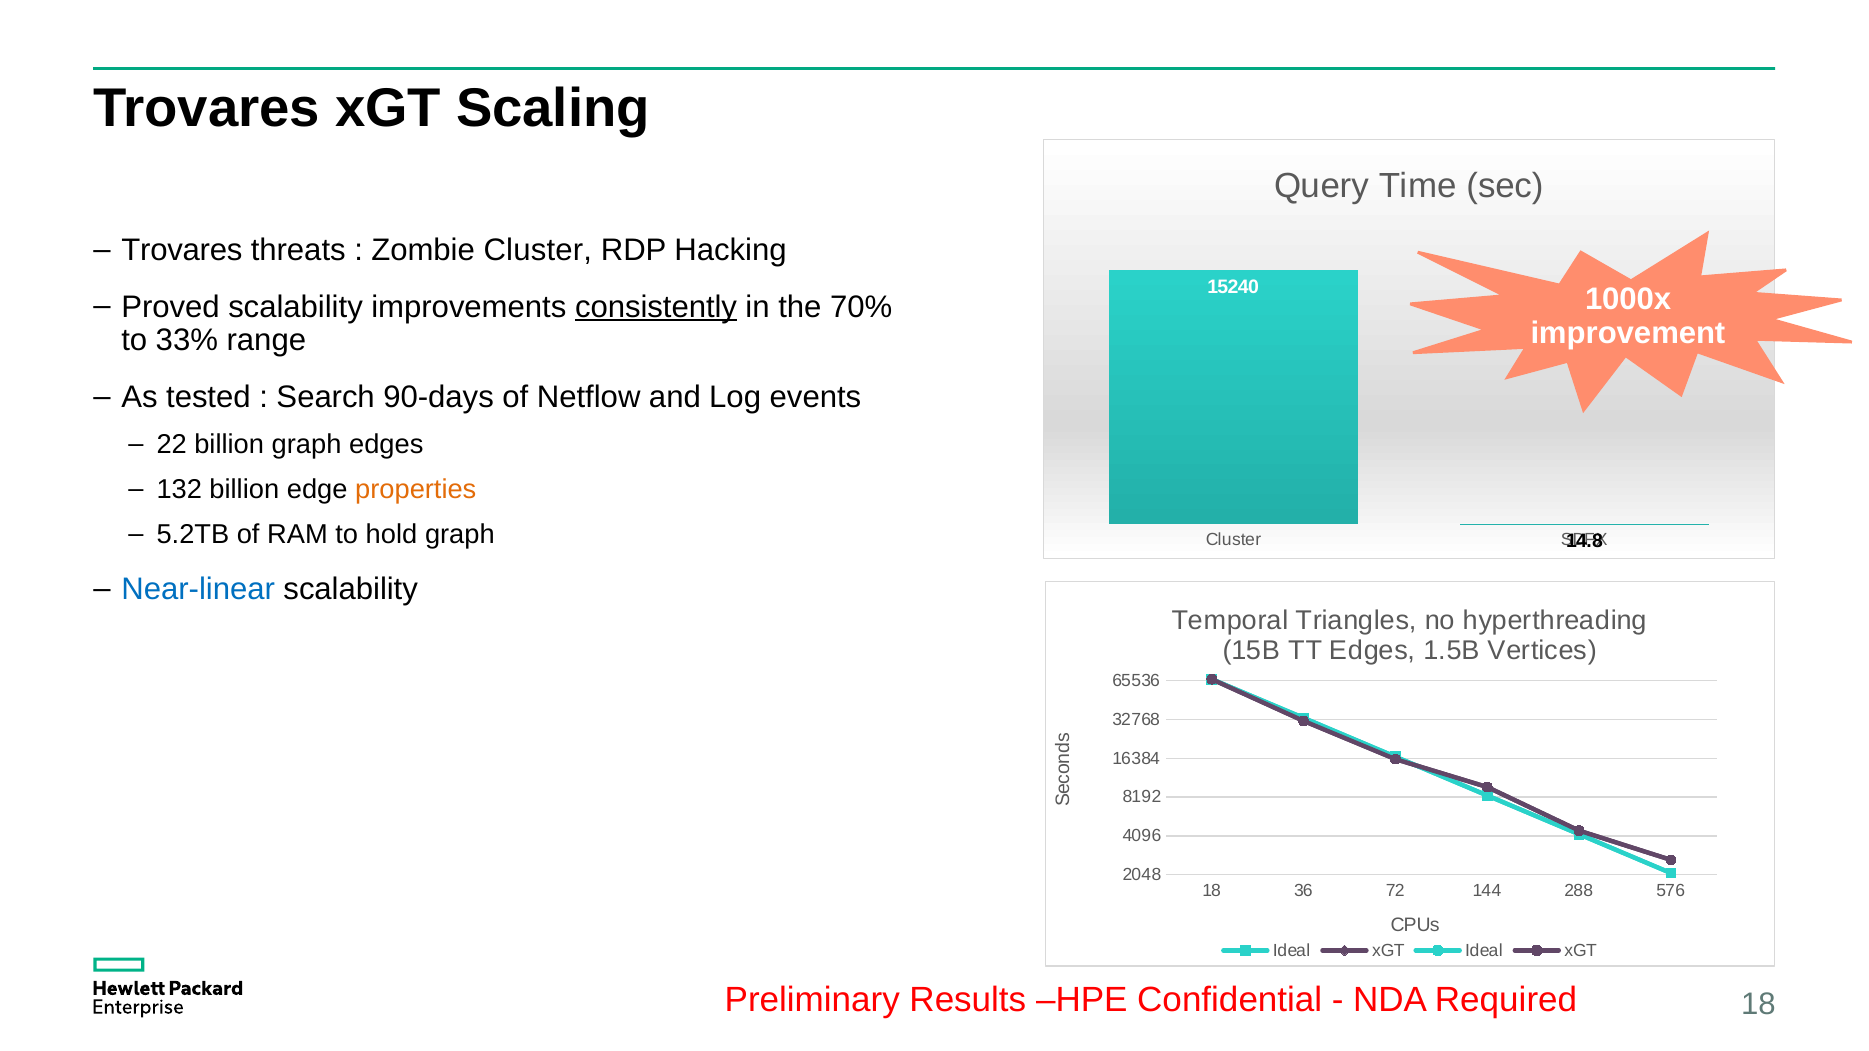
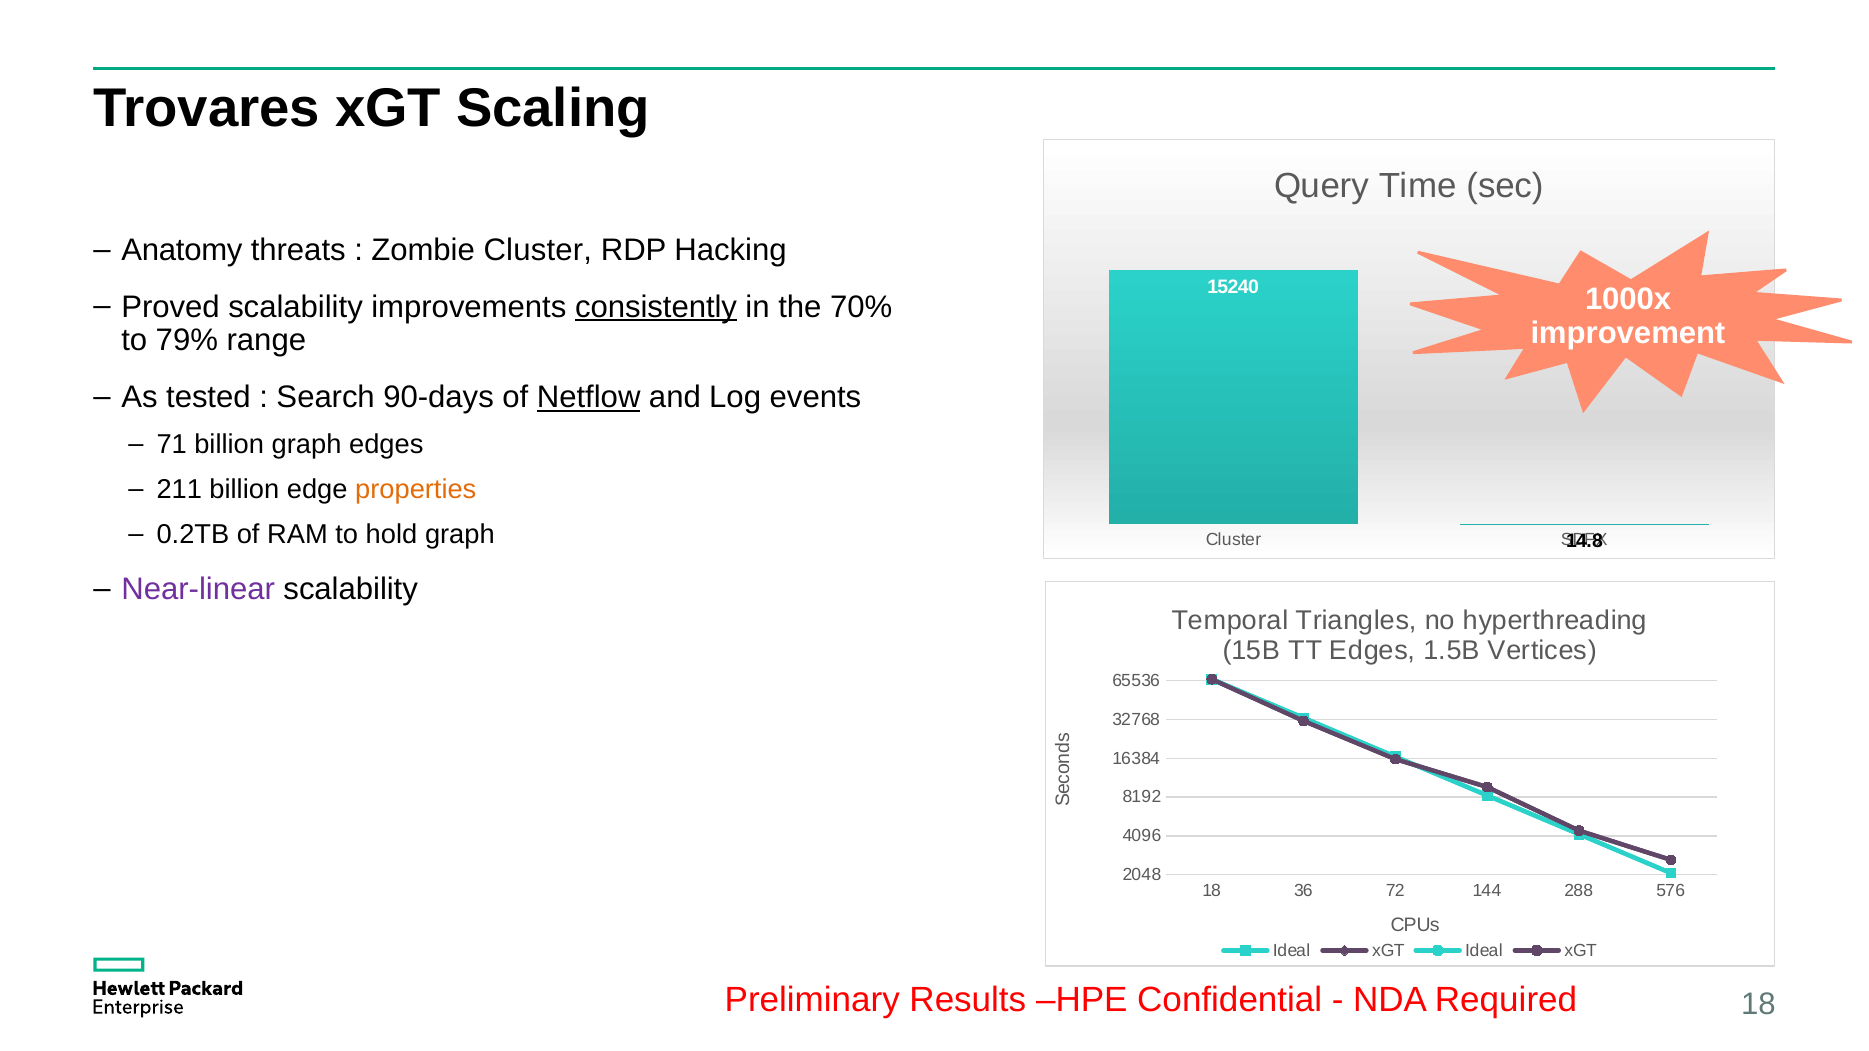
Trovares at (182, 250): Trovares -> Anatomy
33%: 33% -> 79%
Netflow underline: none -> present
22: 22 -> 71
132: 132 -> 211
5.2TB: 5.2TB -> 0.2TB
Near-linear colour: blue -> purple
